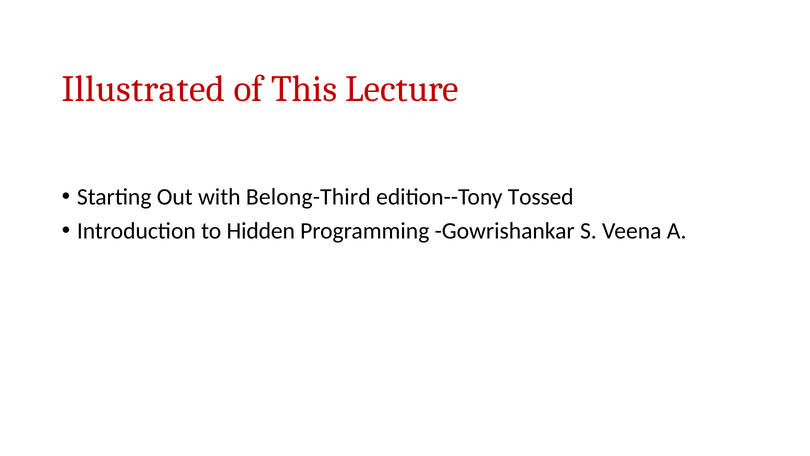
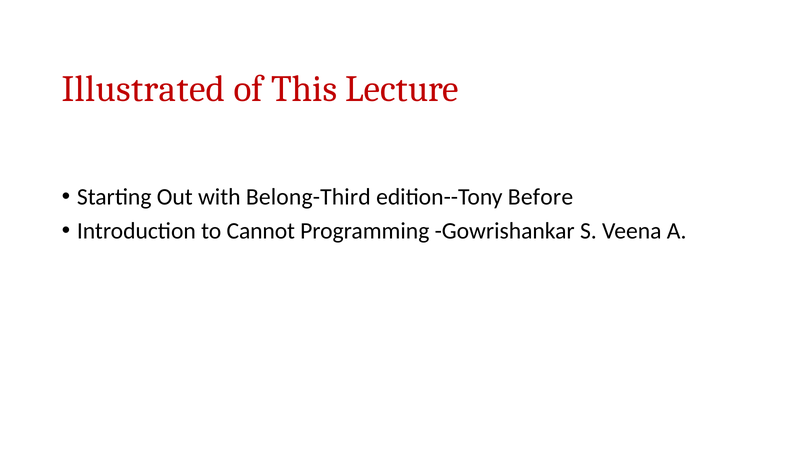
Tossed: Tossed -> Before
Hidden: Hidden -> Cannot
